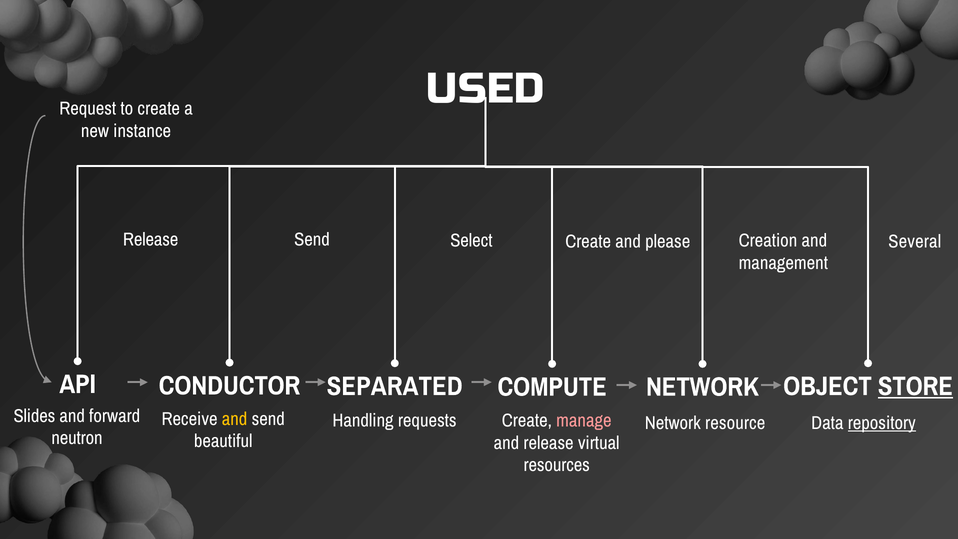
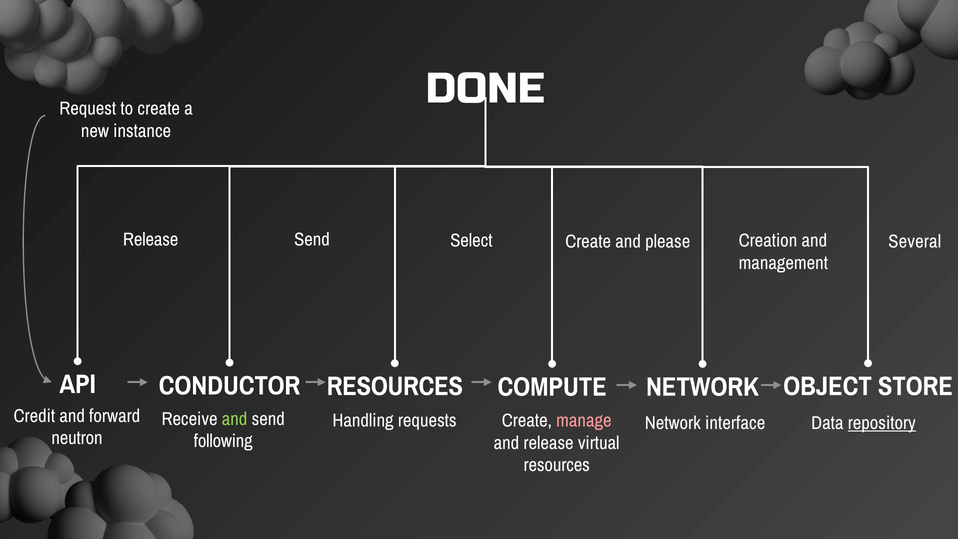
USED: USED -> DONE
STORE underline: present -> none
SEPARATED at (395, 386): SEPARATED -> RESOURCES
Slides: Slides -> Credit
and at (235, 419) colour: yellow -> light green
resource: resource -> interface
beautiful: beautiful -> following
